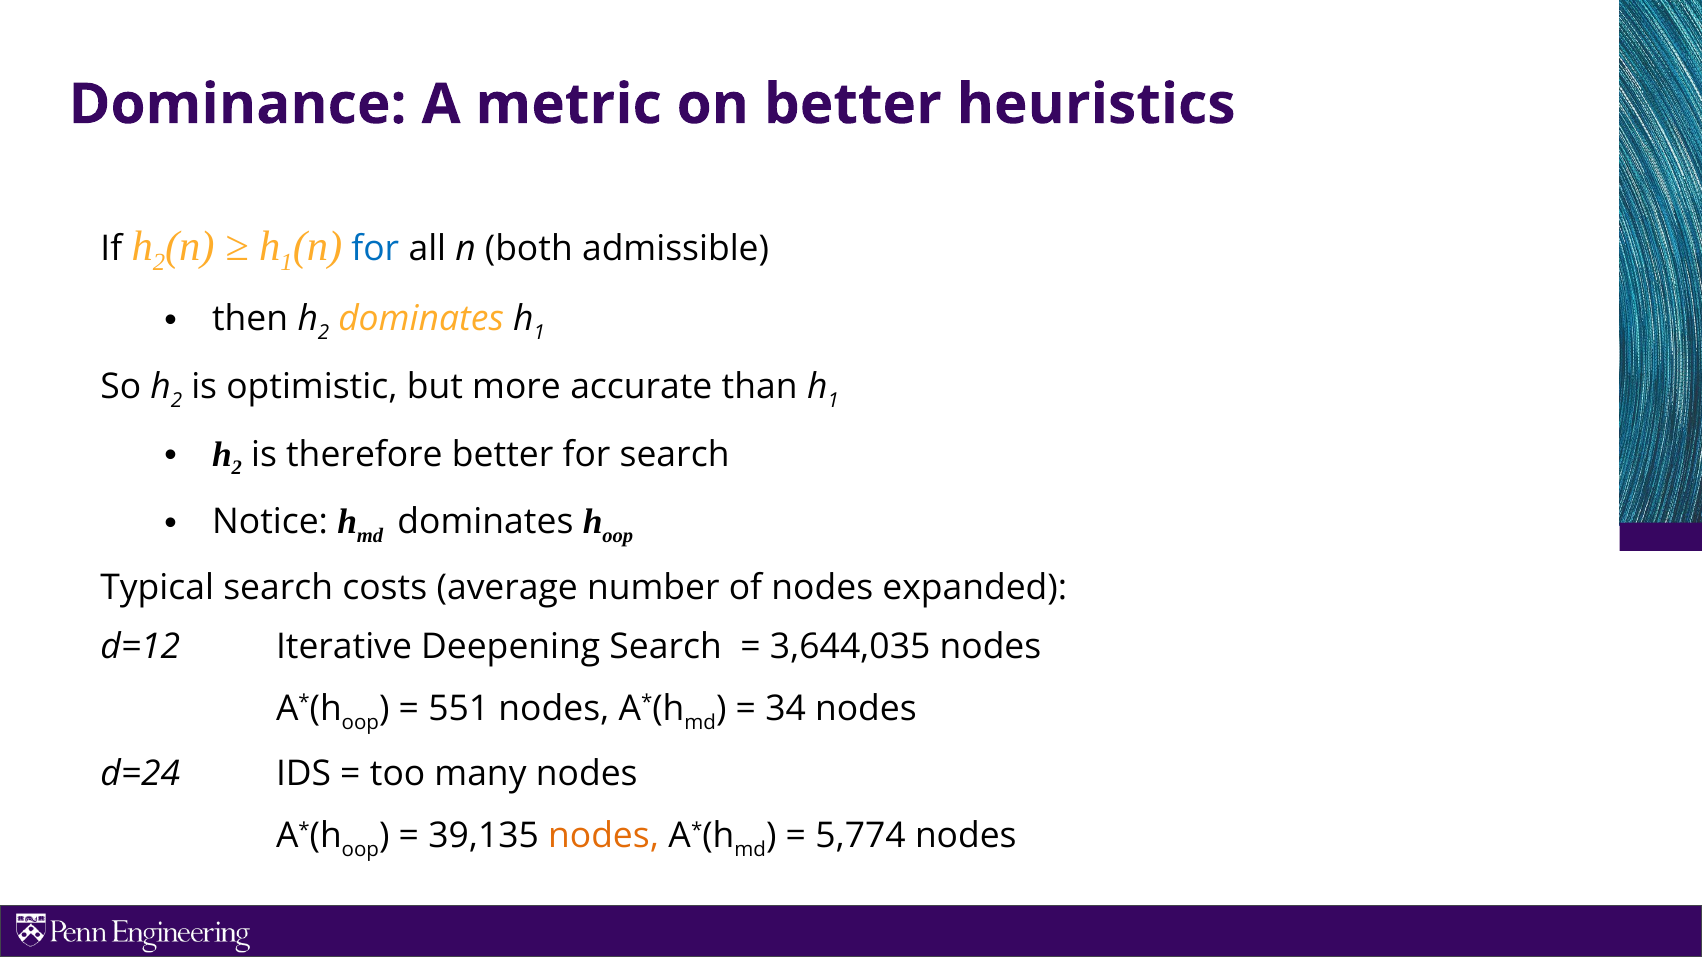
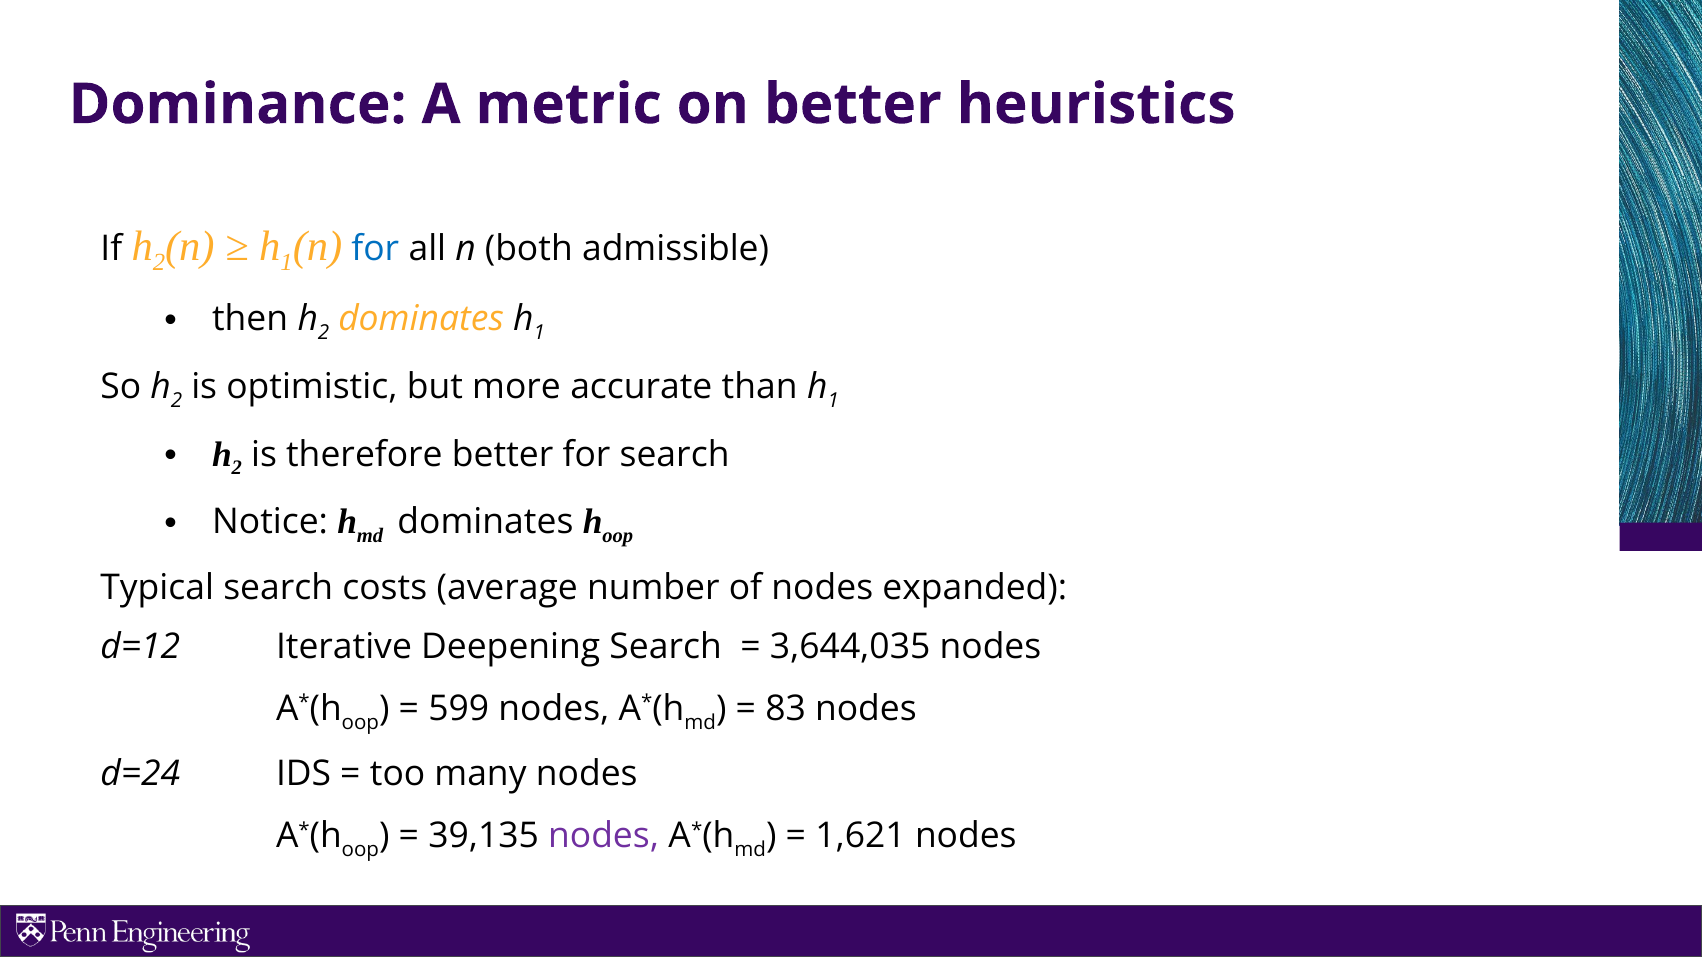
551: 551 -> 599
34: 34 -> 83
nodes at (604, 836) colour: orange -> purple
5,774: 5,774 -> 1,621
